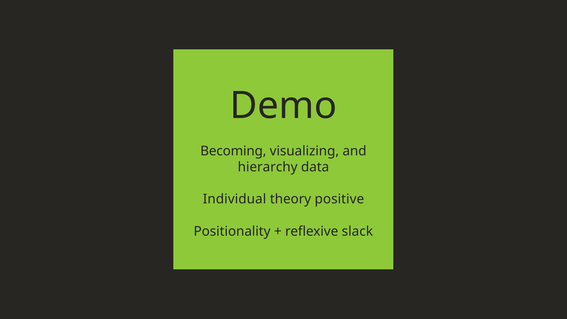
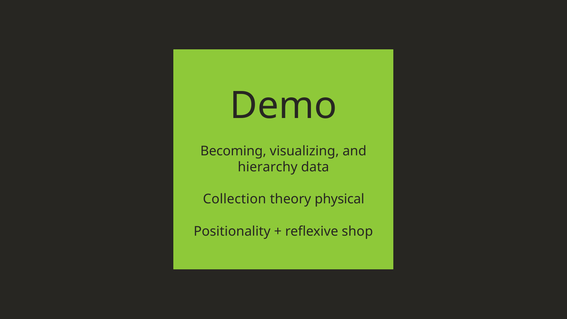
Individual: Individual -> Collection
positive: positive -> physical
slack: slack -> shop
